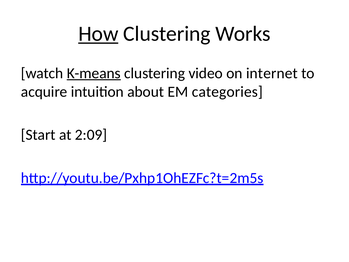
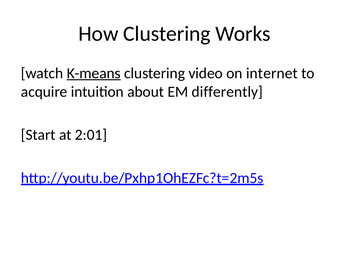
How underline: present -> none
categories: categories -> differently
2:09: 2:09 -> 2:01
